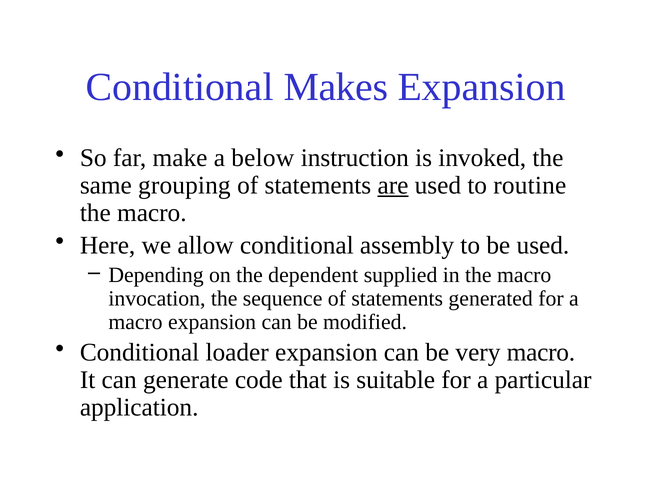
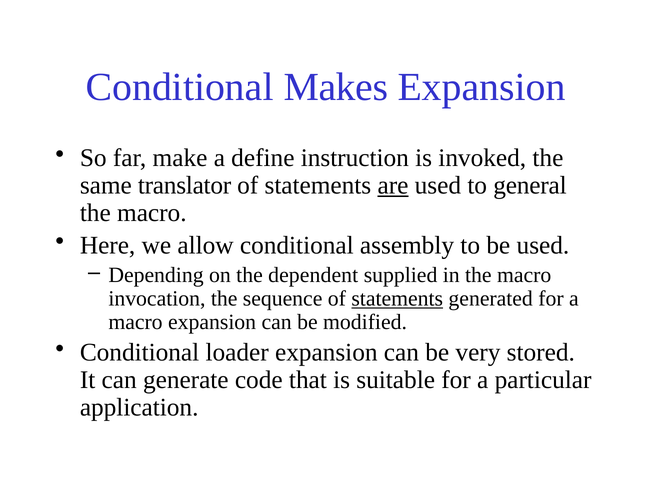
below: below -> define
grouping: grouping -> translator
routine: routine -> general
statements at (397, 299) underline: none -> present
very macro: macro -> stored
